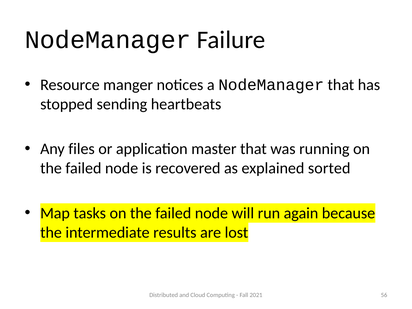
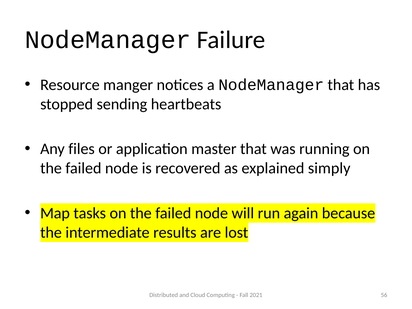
sorted: sorted -> simply
